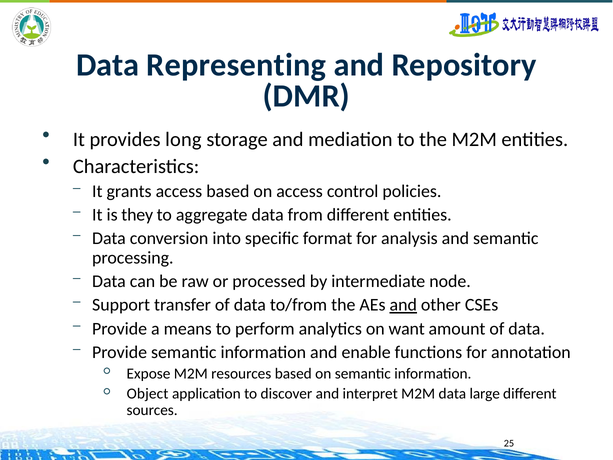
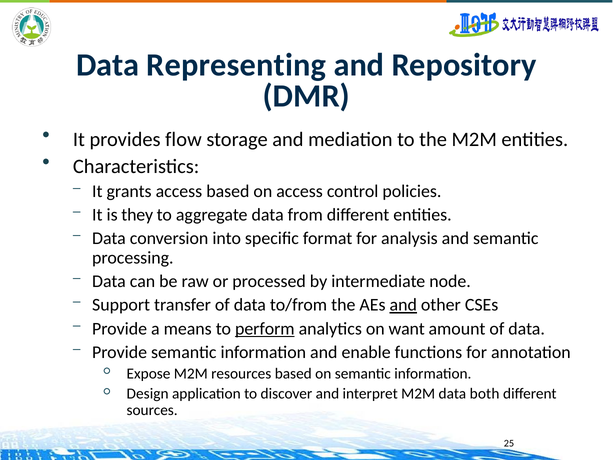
long: long -> flow
perform underline: none -> present
Object: Object -> Design
large: large -> both
